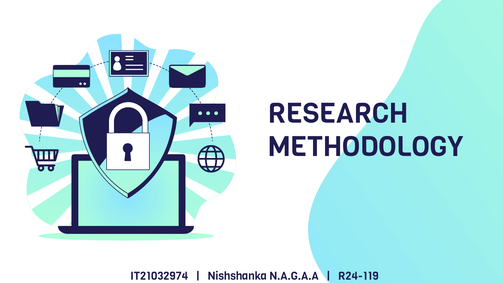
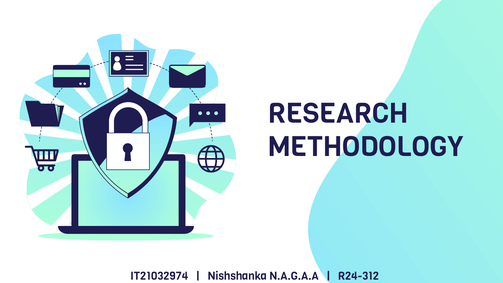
R24-119: R24-119 -> R24-312
